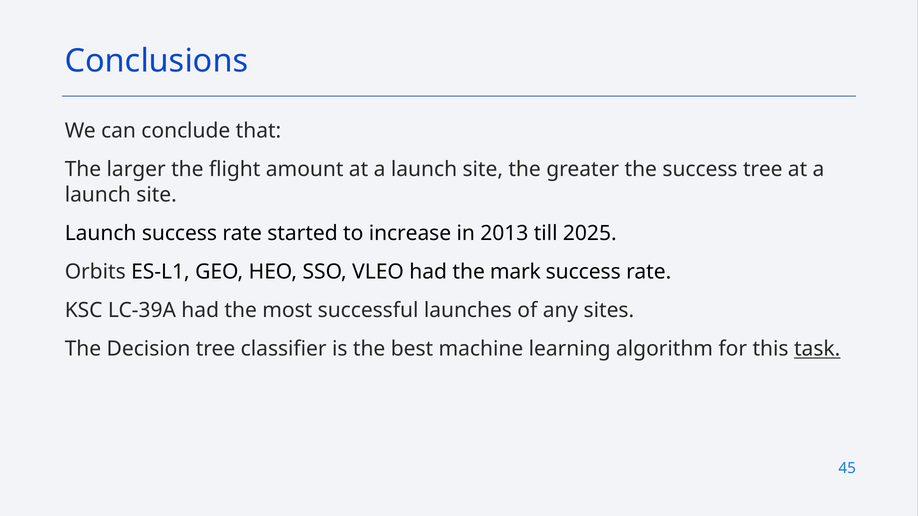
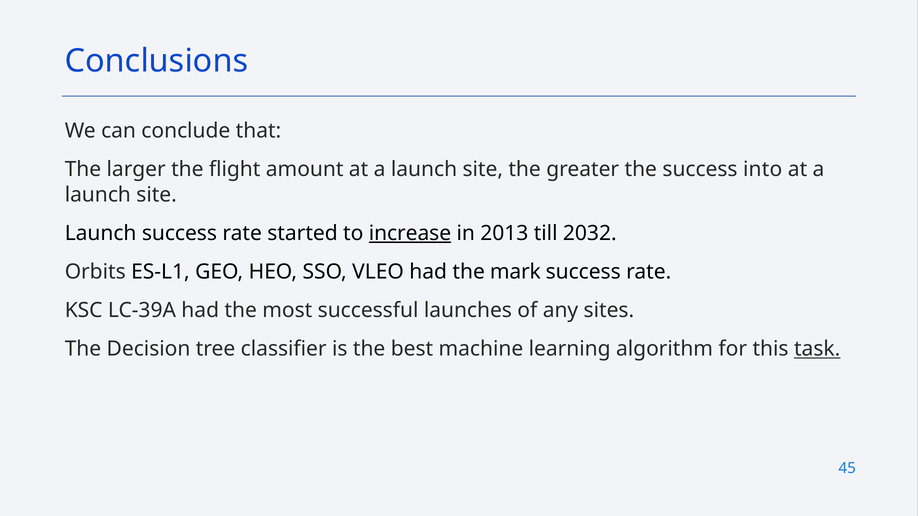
success tree: tree -> into
increase underline: none -> present
2025: 2025 -> 2032
